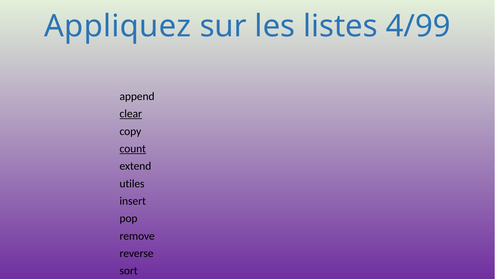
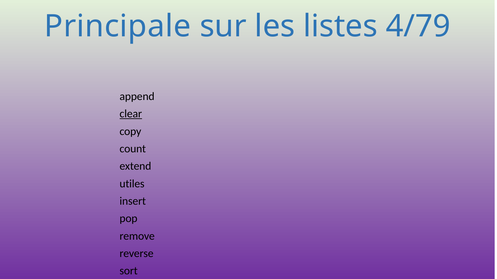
Appliquez: Appliquez -> Principale
4/99: 4/99 -> 4/79
count underline: present -> none
